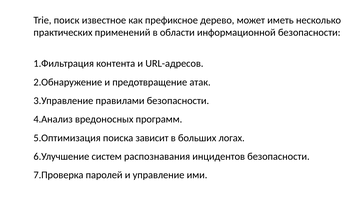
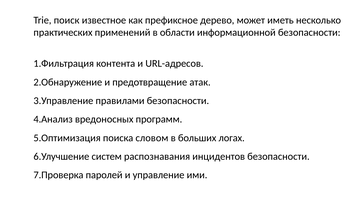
зависит: зависит -> словом
